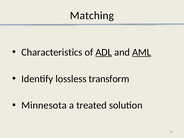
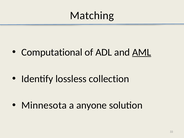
Characteristics: Characteristics -> Computational
ADL underline: present -> none
transform: transform -> collection
treated: treated -> anyone
